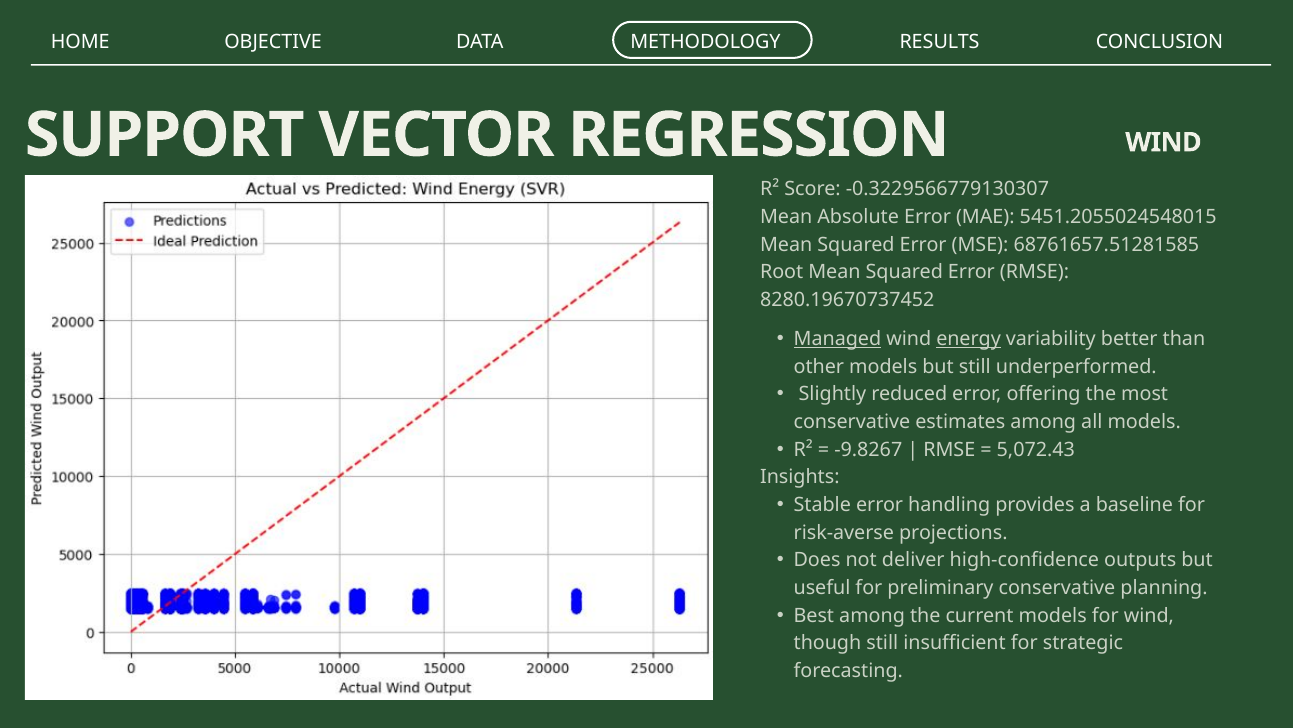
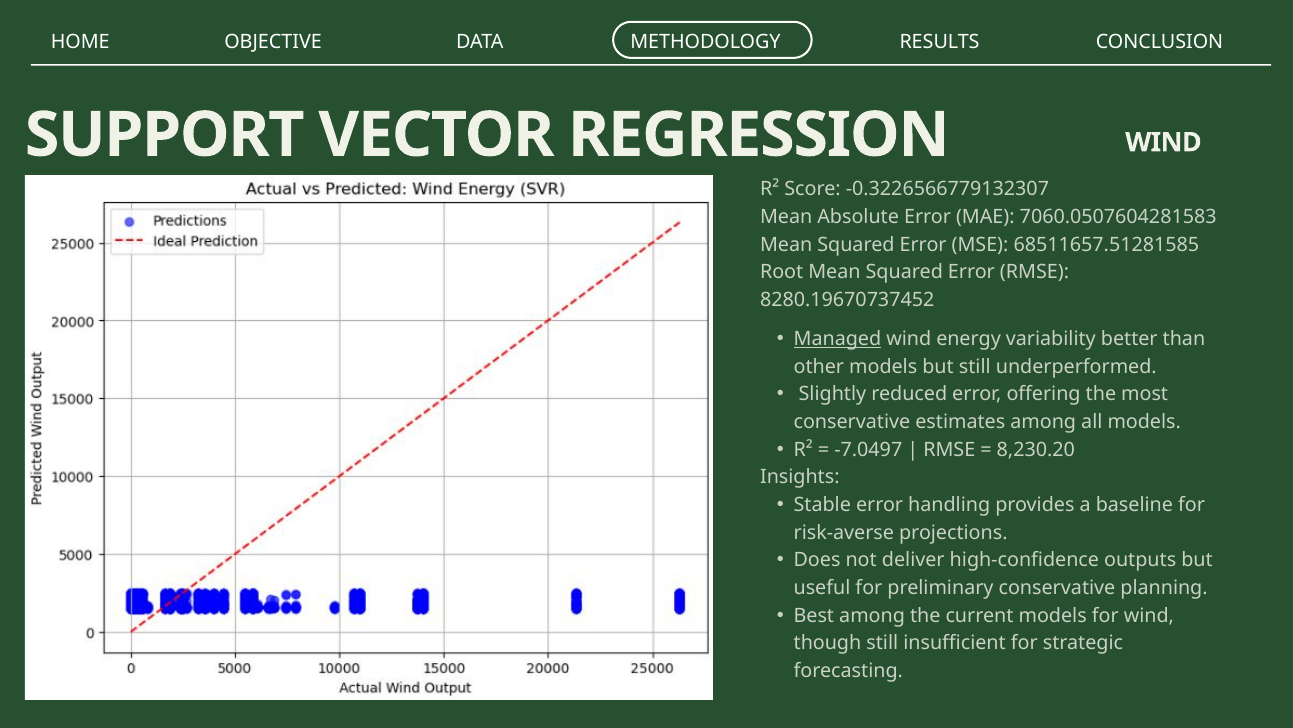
-0.3229566779130307: -0.3229566779130307 -> -0.3226566779132307
5451.2055024548015: 5451.2055024548015 -> 7060.0507604281583
68761657.51281585: 68761657.51281585 -> 68511657.51281585
energy underline: present -> none
-9.8267: -9.8267 -> -7.0497
5,072.43: 5,072.43 -> 8,230.20
